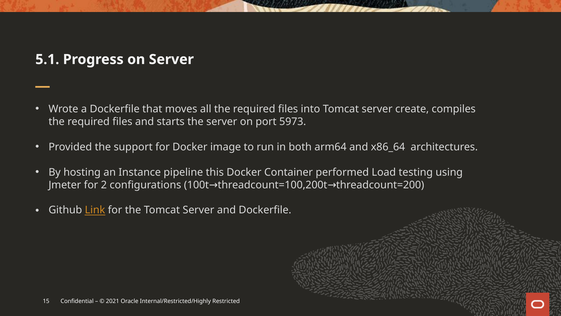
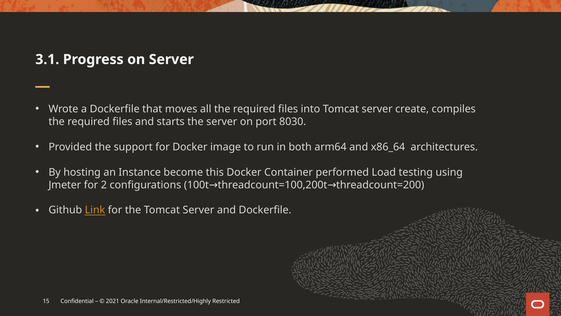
5.1: 5.1 -> 3.1
5973: 5973 -> 8030
pipeline: pipeline -> become
